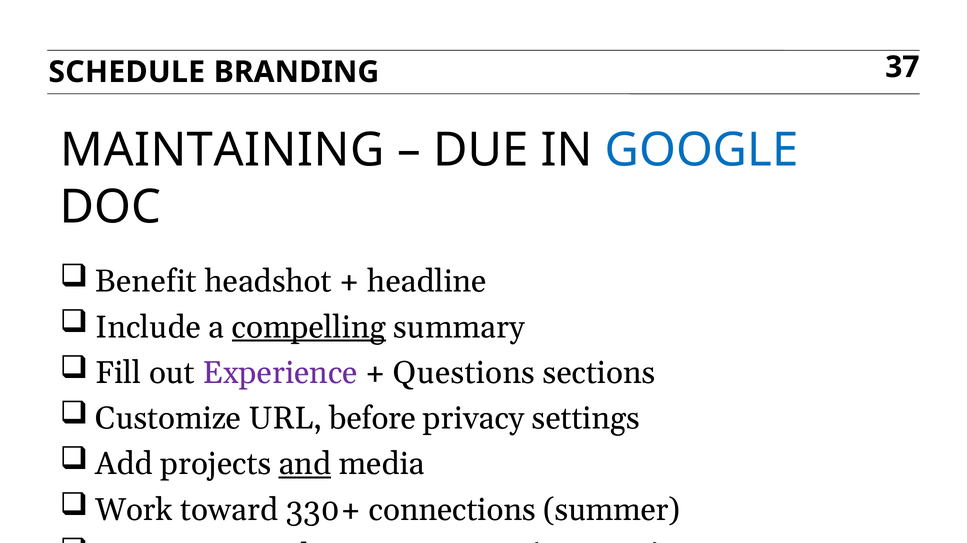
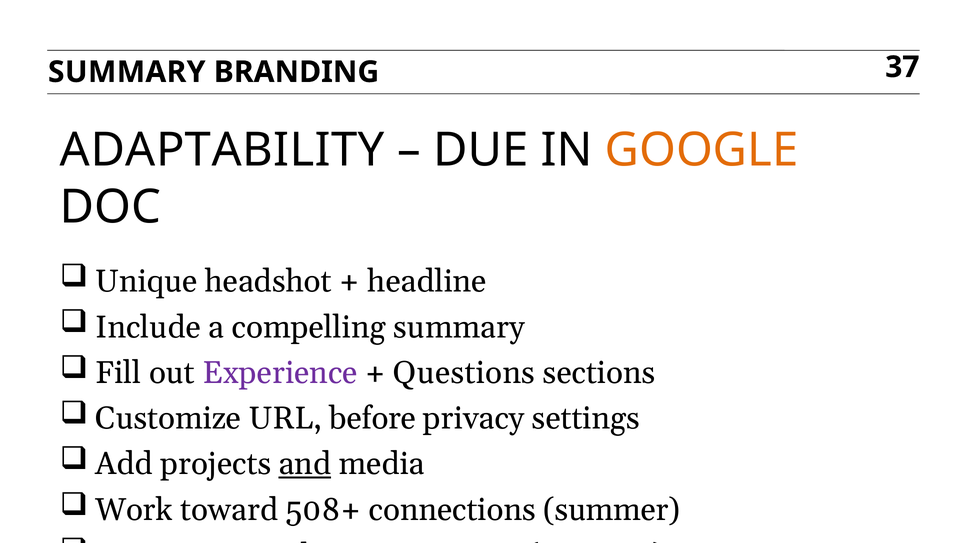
SCHEDULE at (127, 72): SCHEDULE -> SUMMARY
MAINTAINING: MAINTAINING -> ADAPTABILITY
GOOGLE colour: blue -> orange
Benefit: Benefit -> Unique
compelling underline: present -> none
330+: 330+ -> 508+
